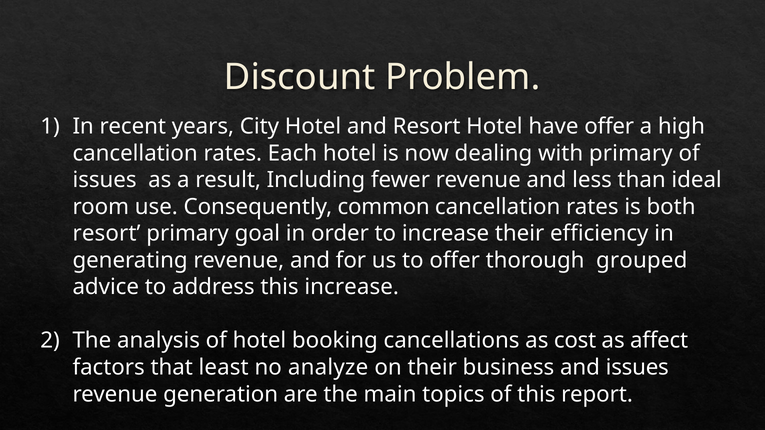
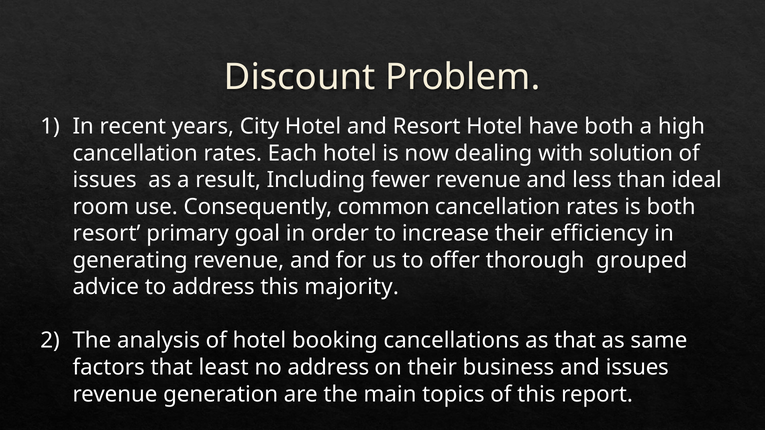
have offer: offer -> both
with primary: primary -> solution
this increase: increase -> majority
as cost: cost -> that
affect: affect -> same
no analyze: analyze -> address
